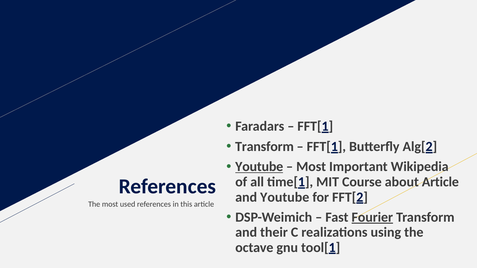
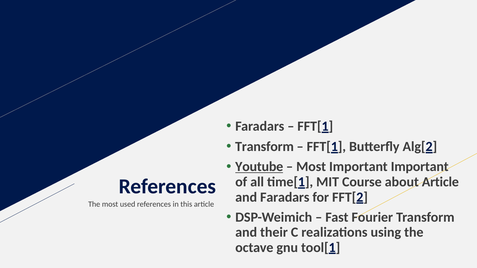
Important Wikipedia: Wikipedia -> Important
and Youtube: Youtube -> Faradars
Fourier underline: present -> none
